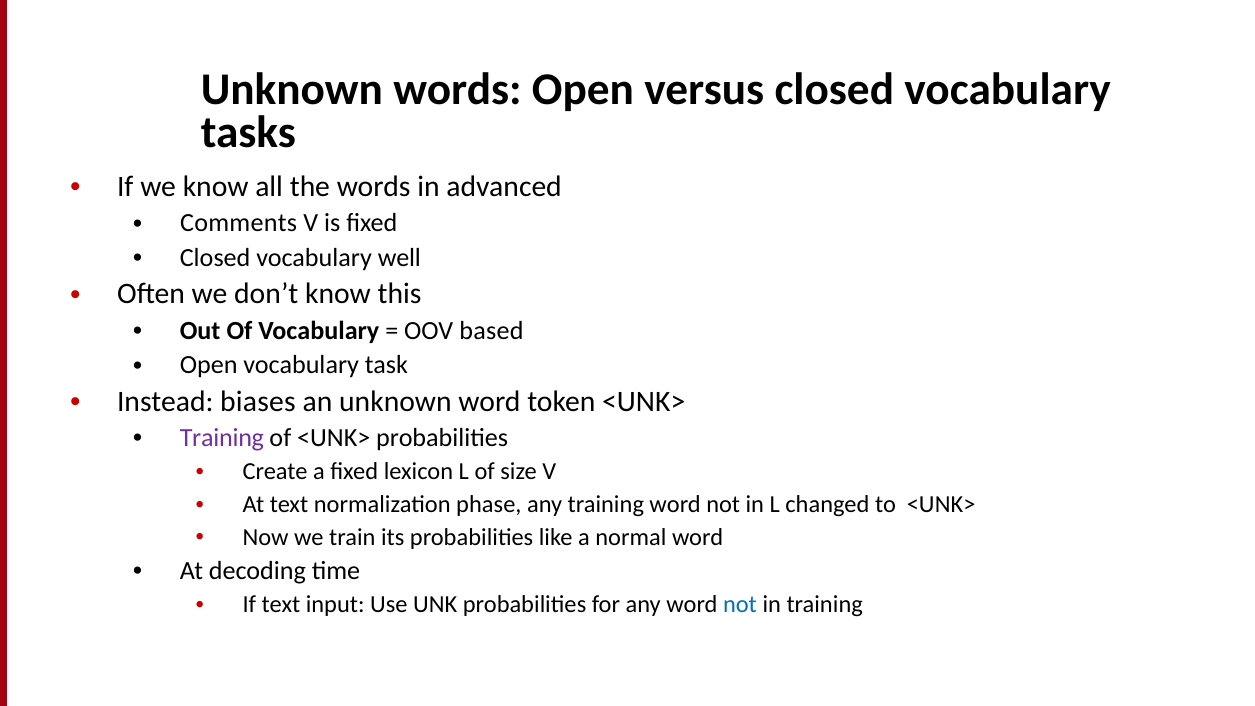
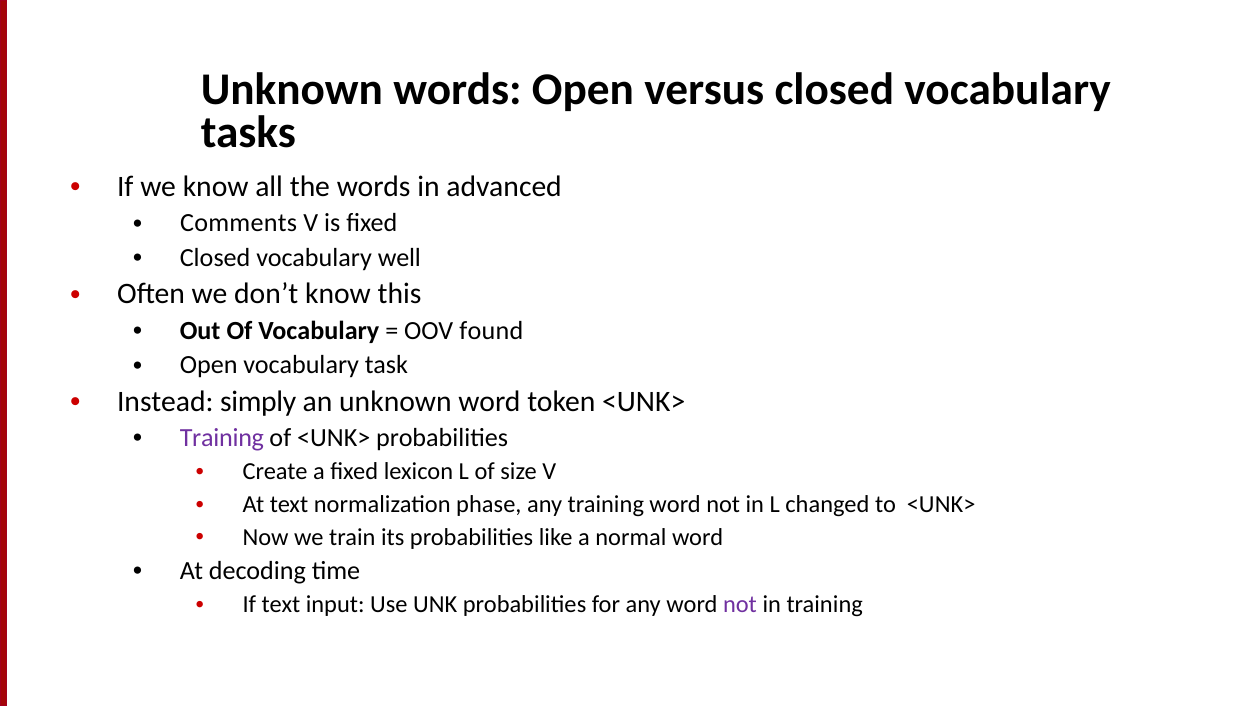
based: based -> found
biases: biases -> simply
not at (740, 604) colour: blue -> purple
